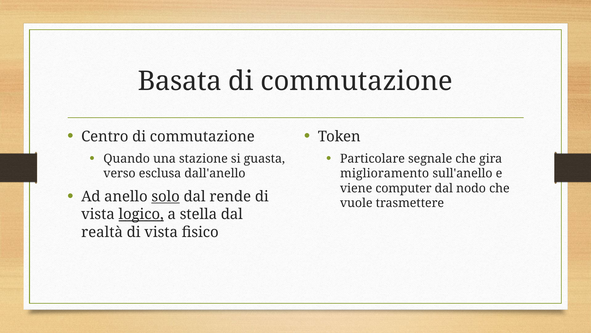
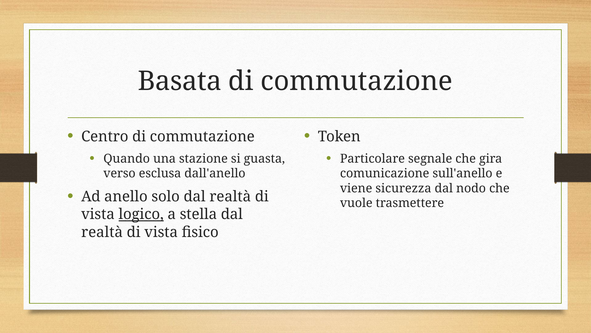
miglioramento: miglioramento -> comunicazione
computer: computer -> sicurezza
solo underline: present -> none
rende at (230, 196): rende -> realtà
